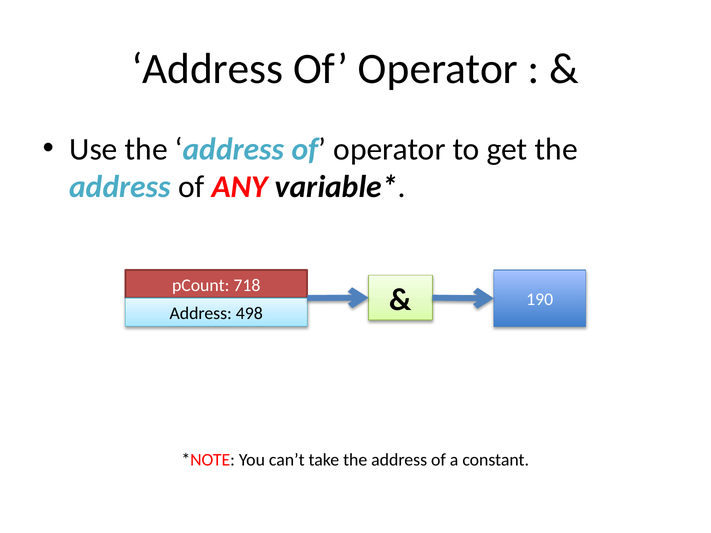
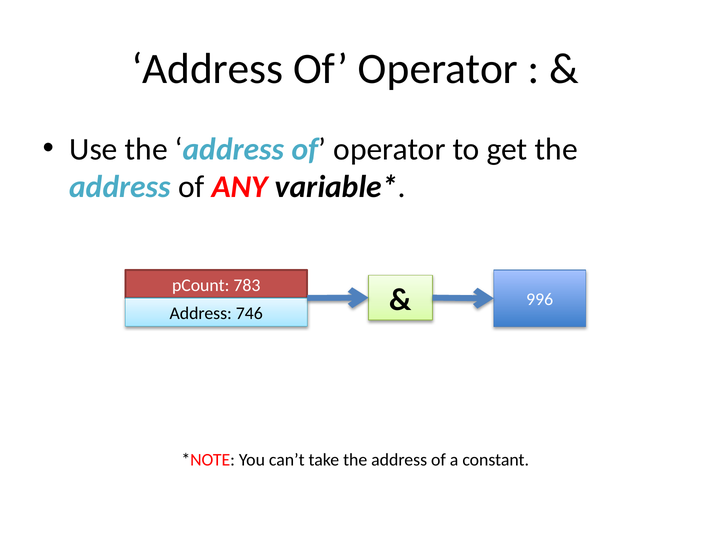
718: 718 -> 783
498: 498 -> 746
190: 190 -> 996
